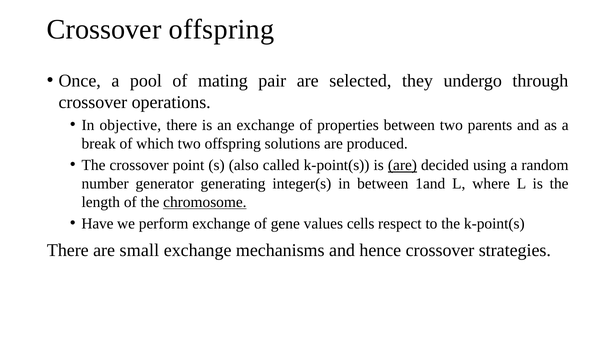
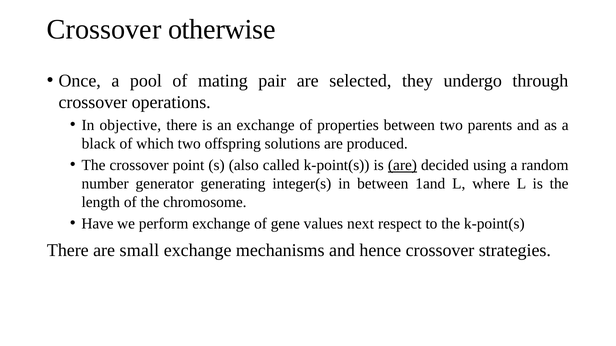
Crossover offspring: offspring -> otherwise
break: break -> black
chromosome underline: present -> none
cells: cells -> next
